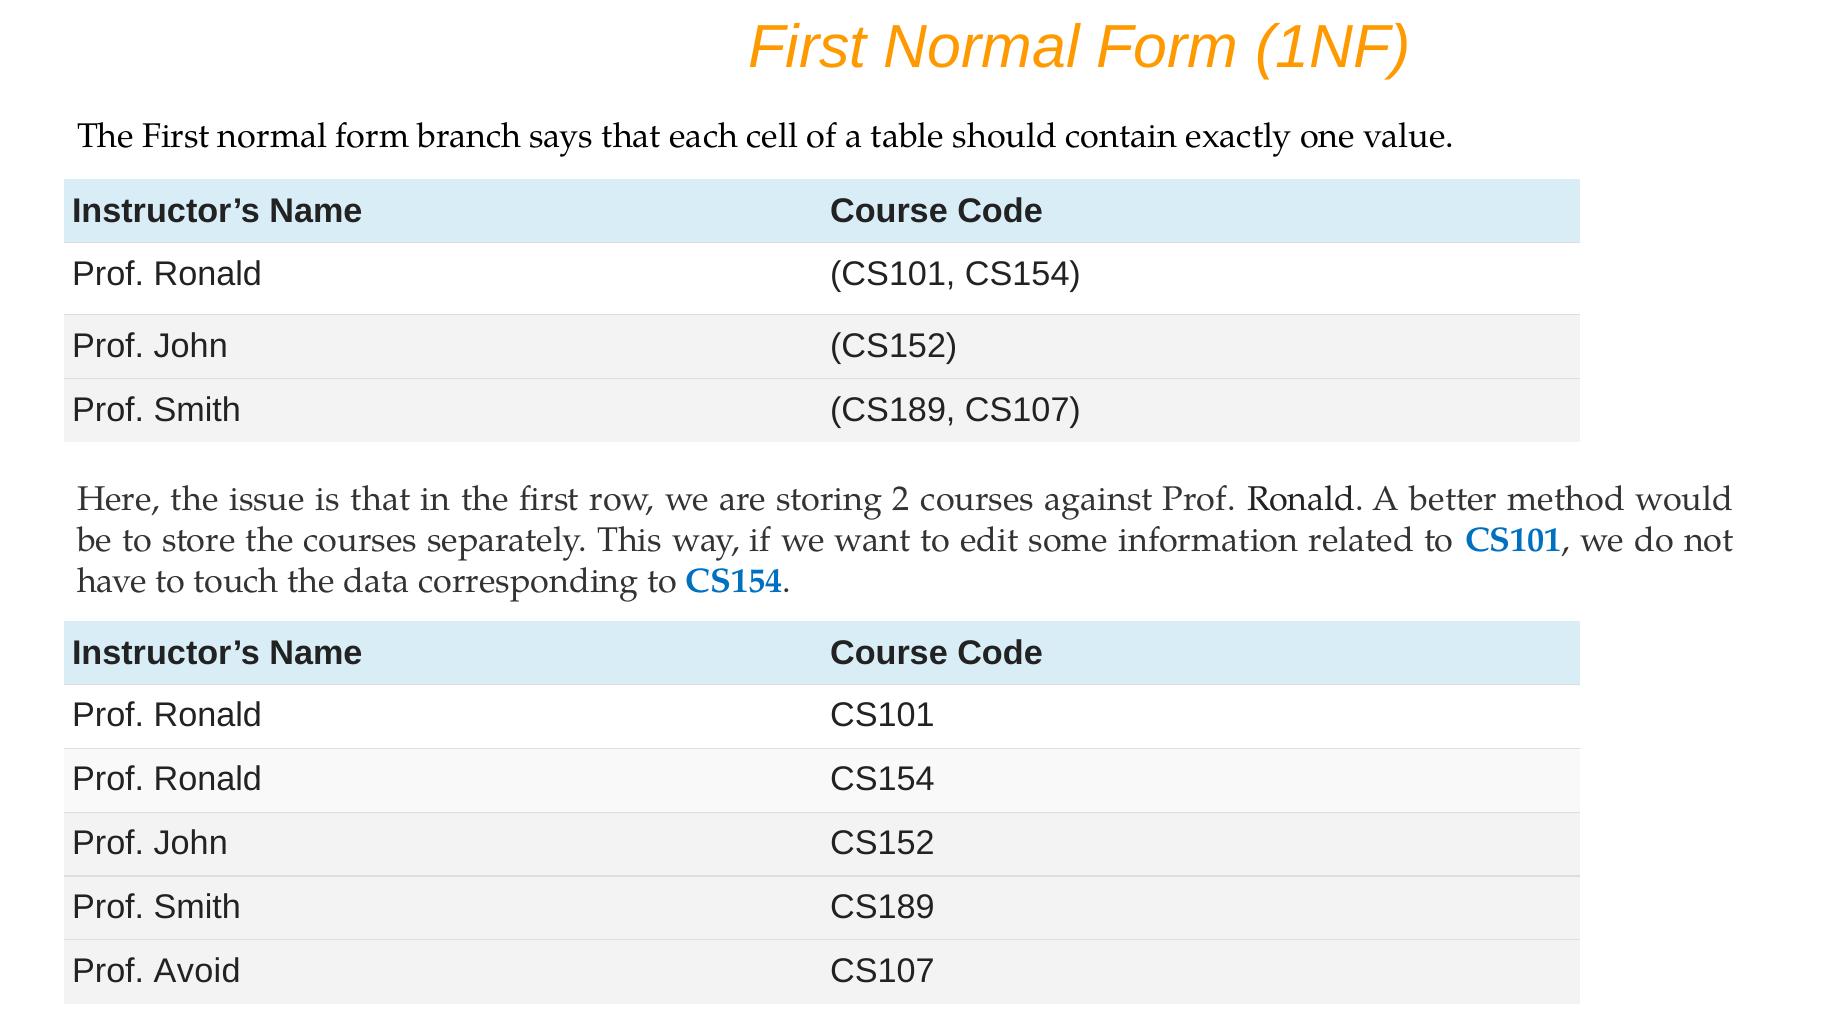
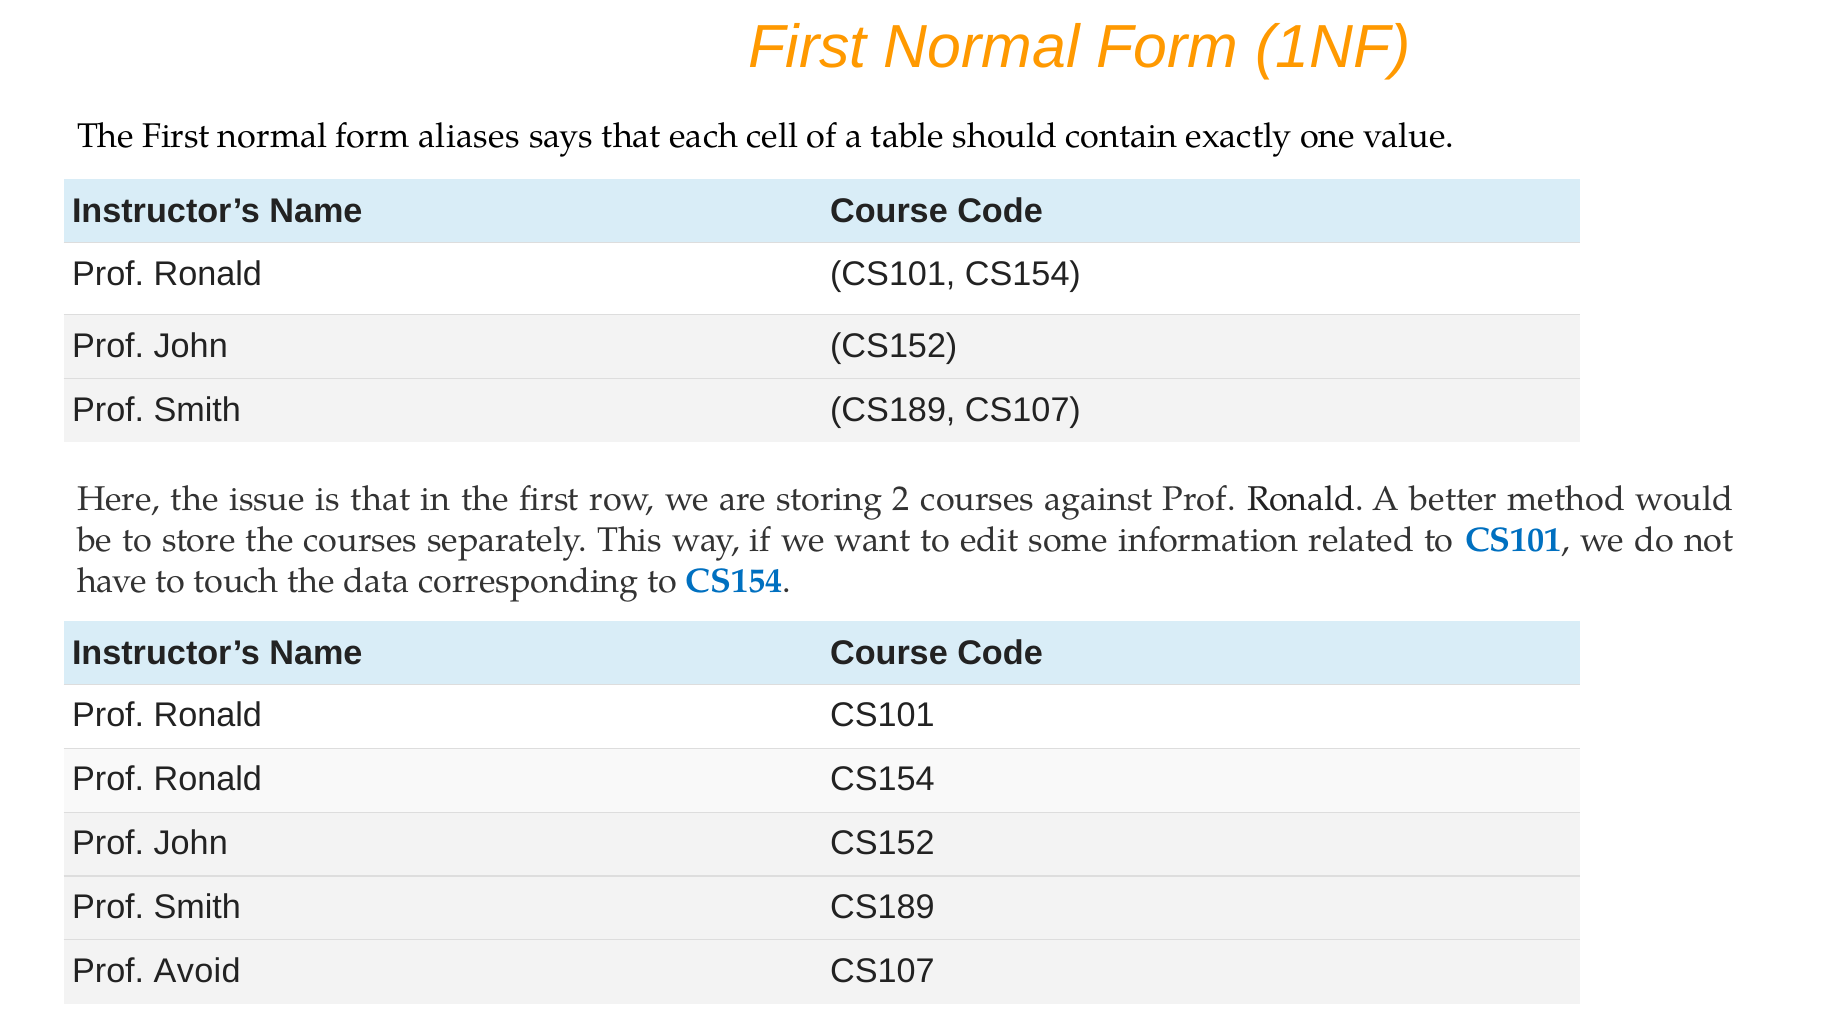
branch: branch -> aliases
